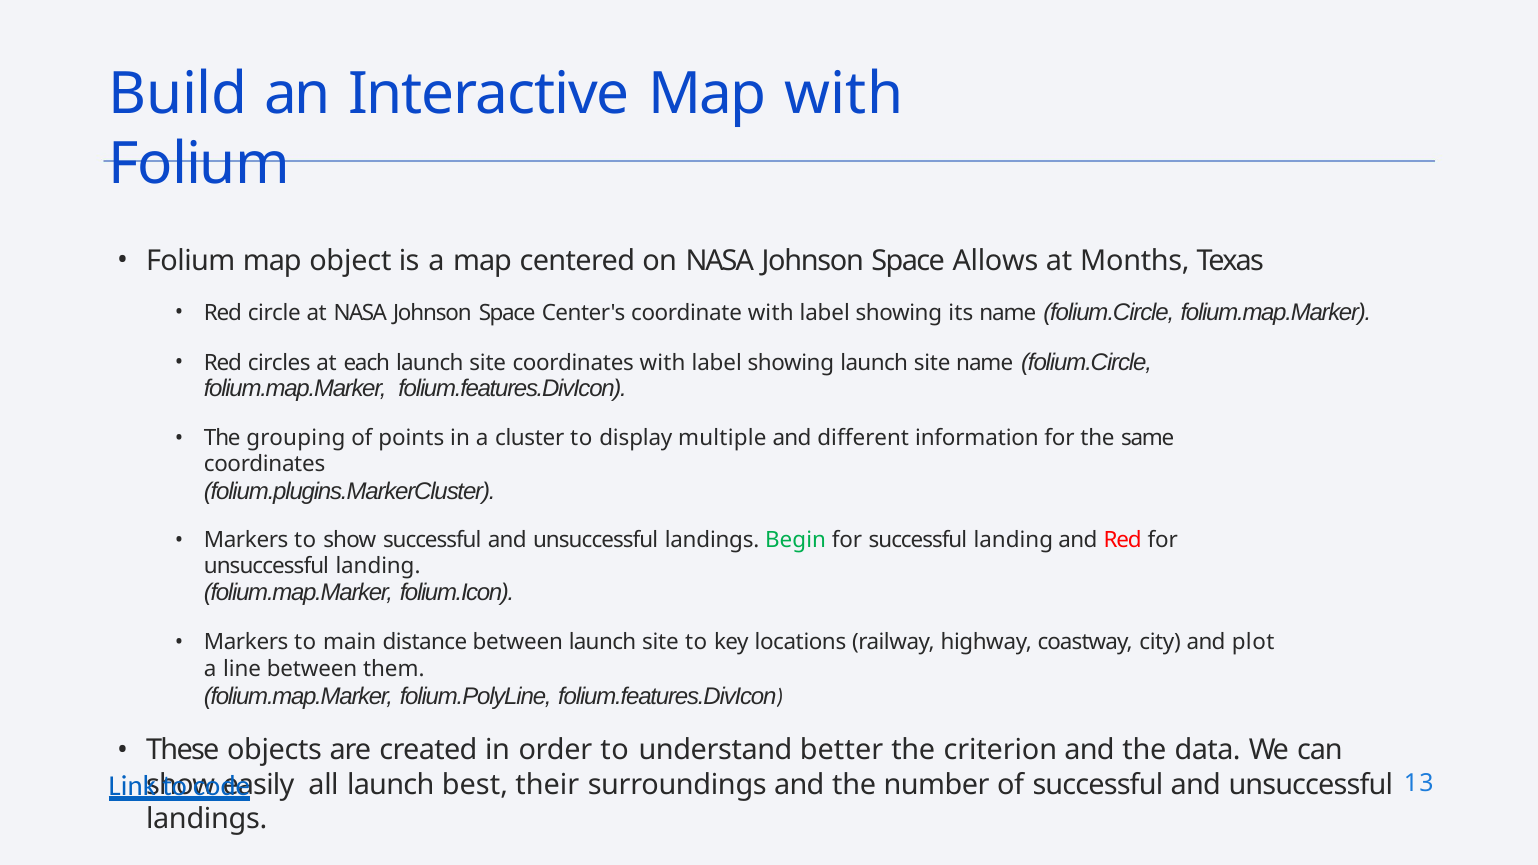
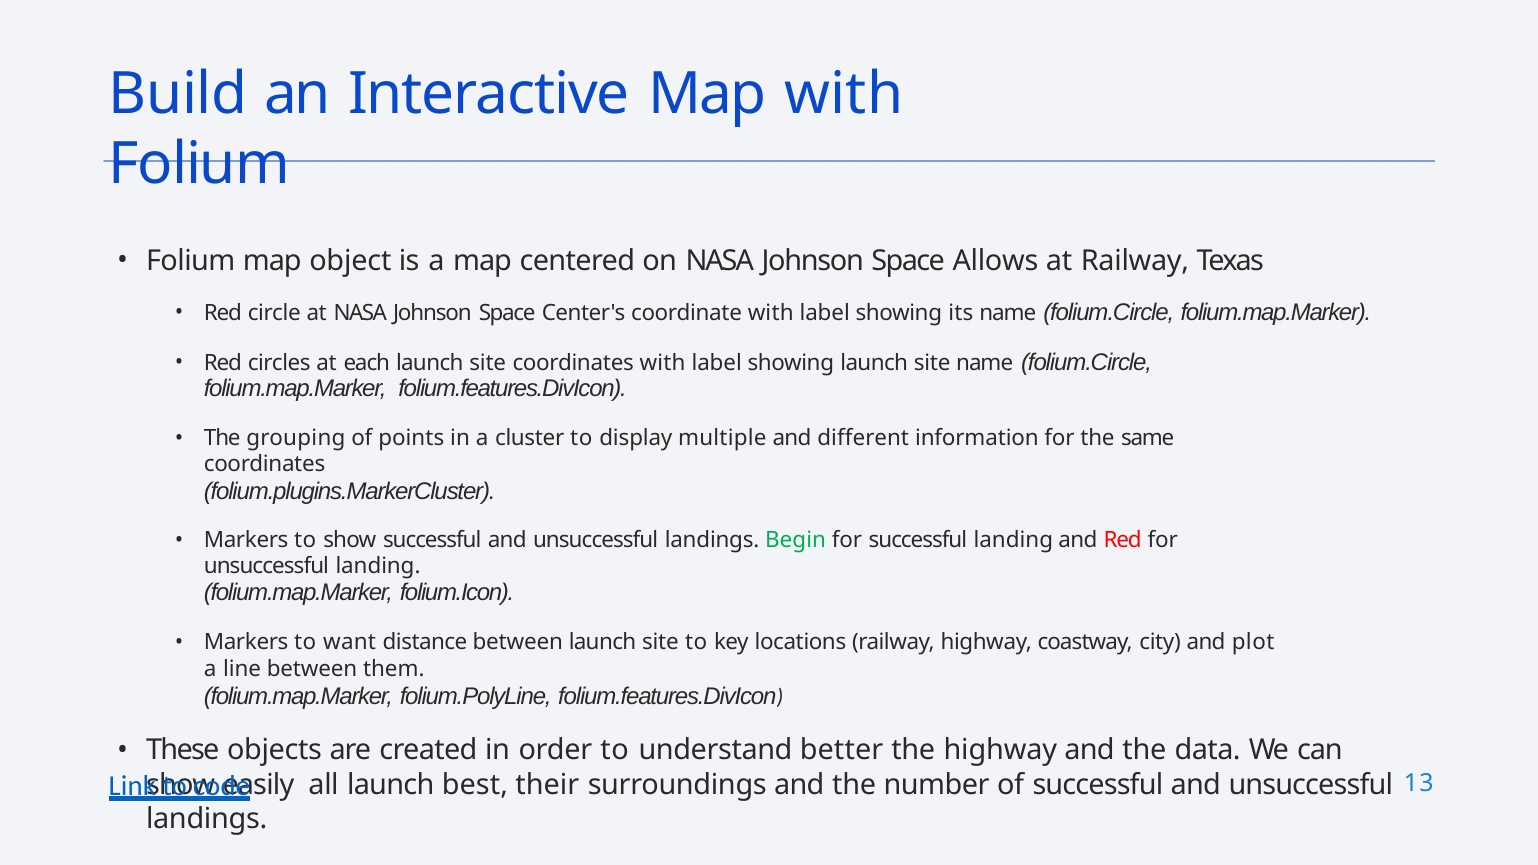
at Months: Months -> Railway
main: main -> want
the criterion: criterion -> highway
